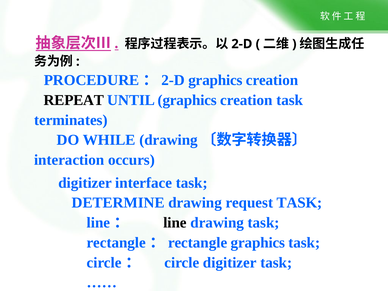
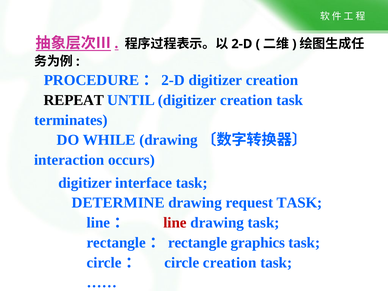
graphics at (215, 80): graphics -> digitizer
UNTIL graphics: graphics -> digitizer
line at (175, 223) colour: black -> red
circle digitizer: digitizer -> creation
